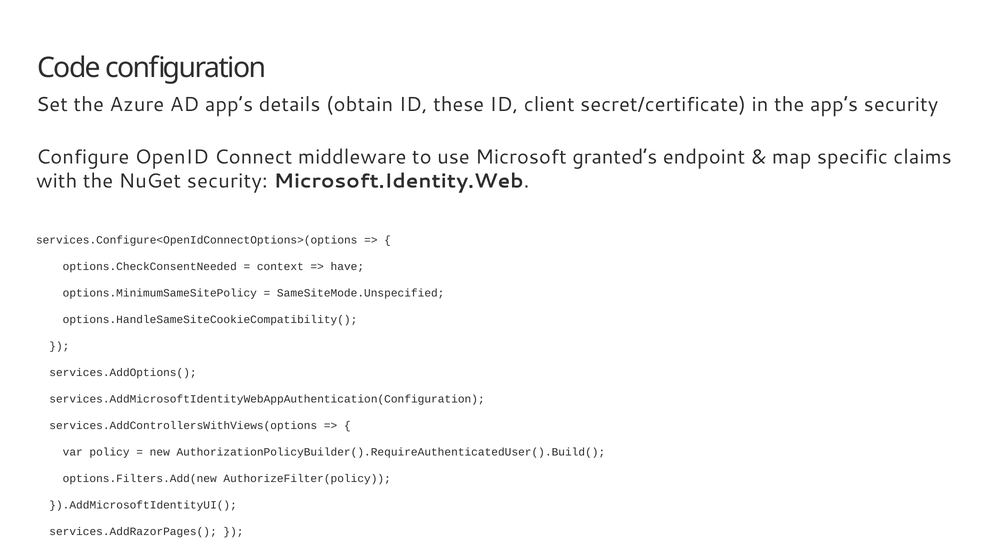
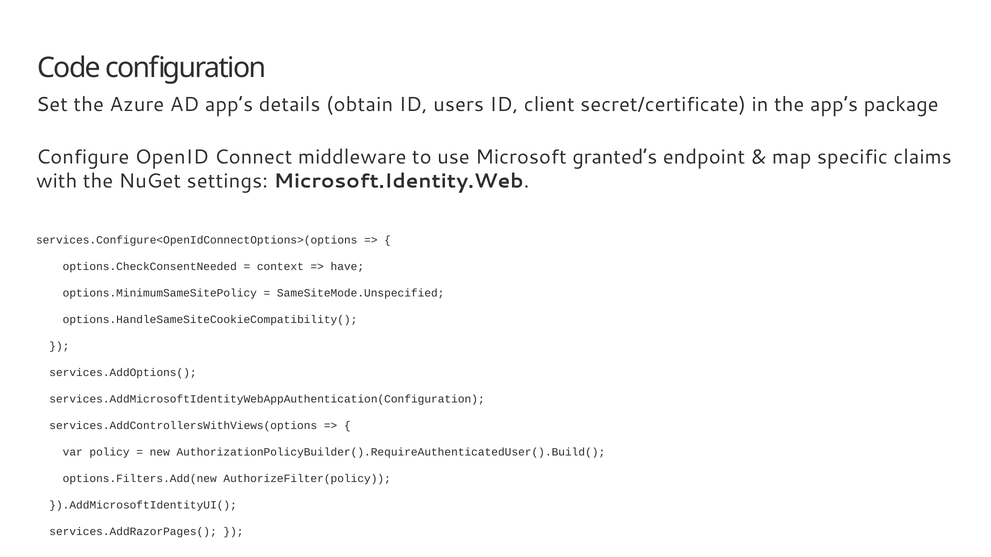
these: these -> users
app’s security: security -> package
NuGet security: security -> settings
